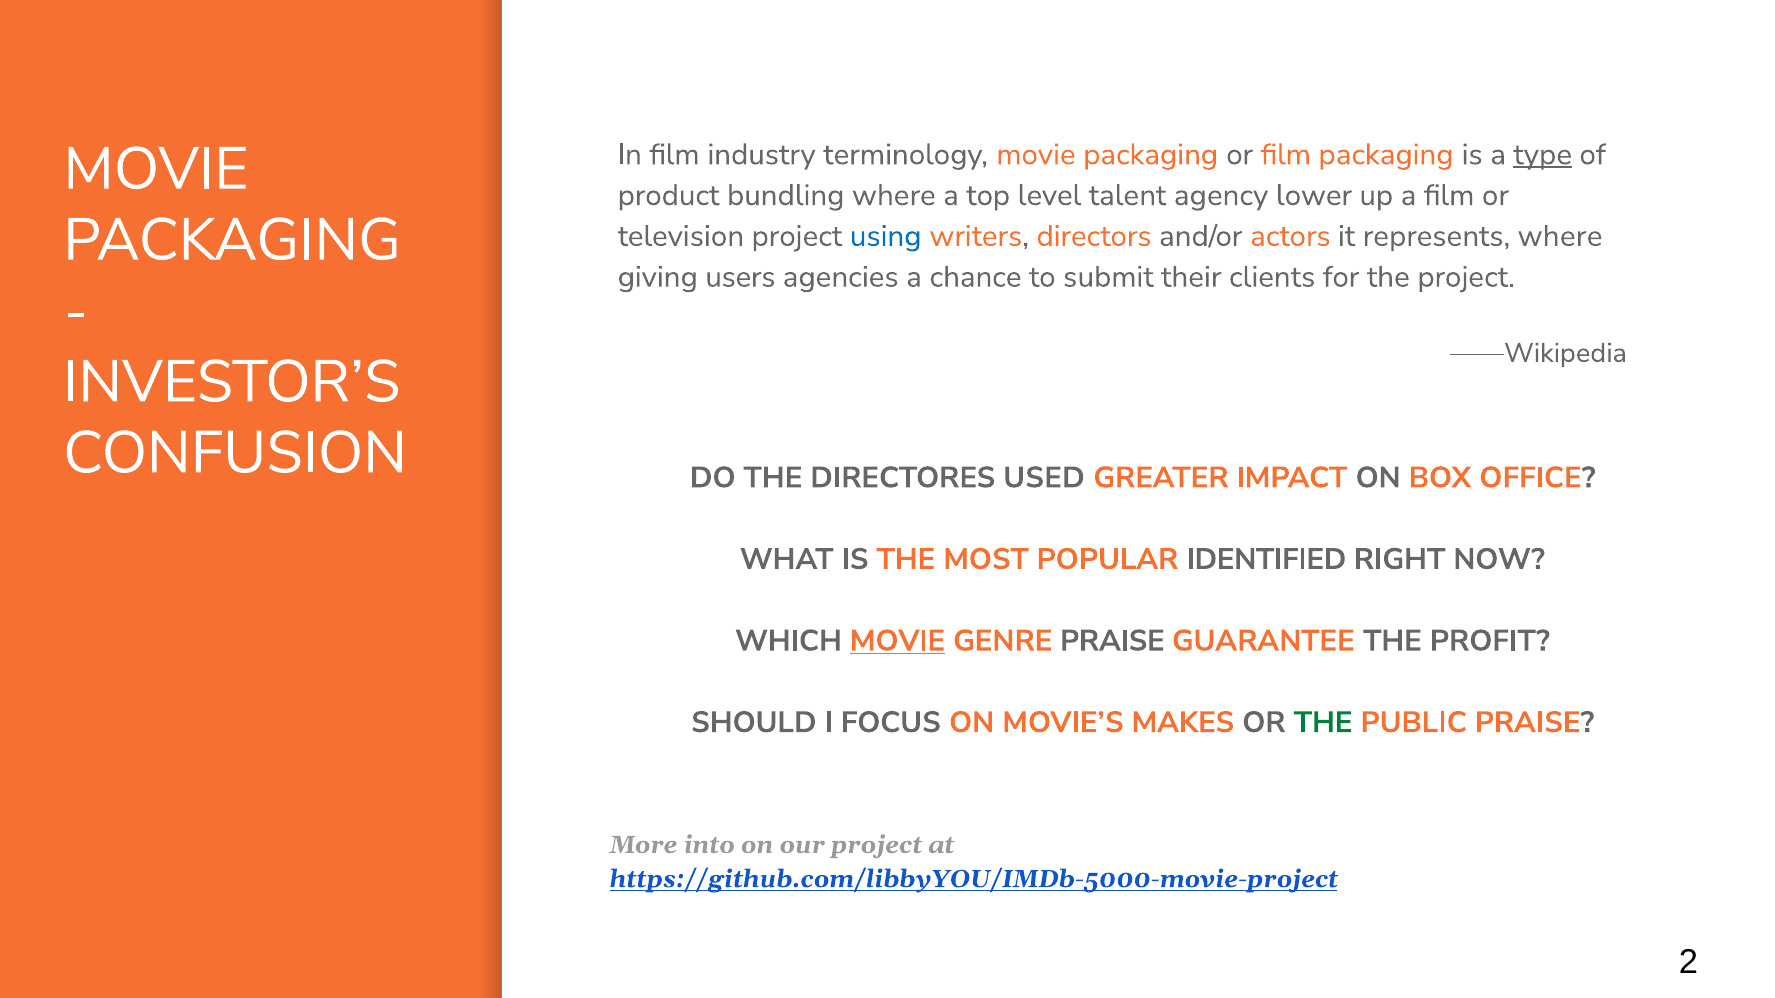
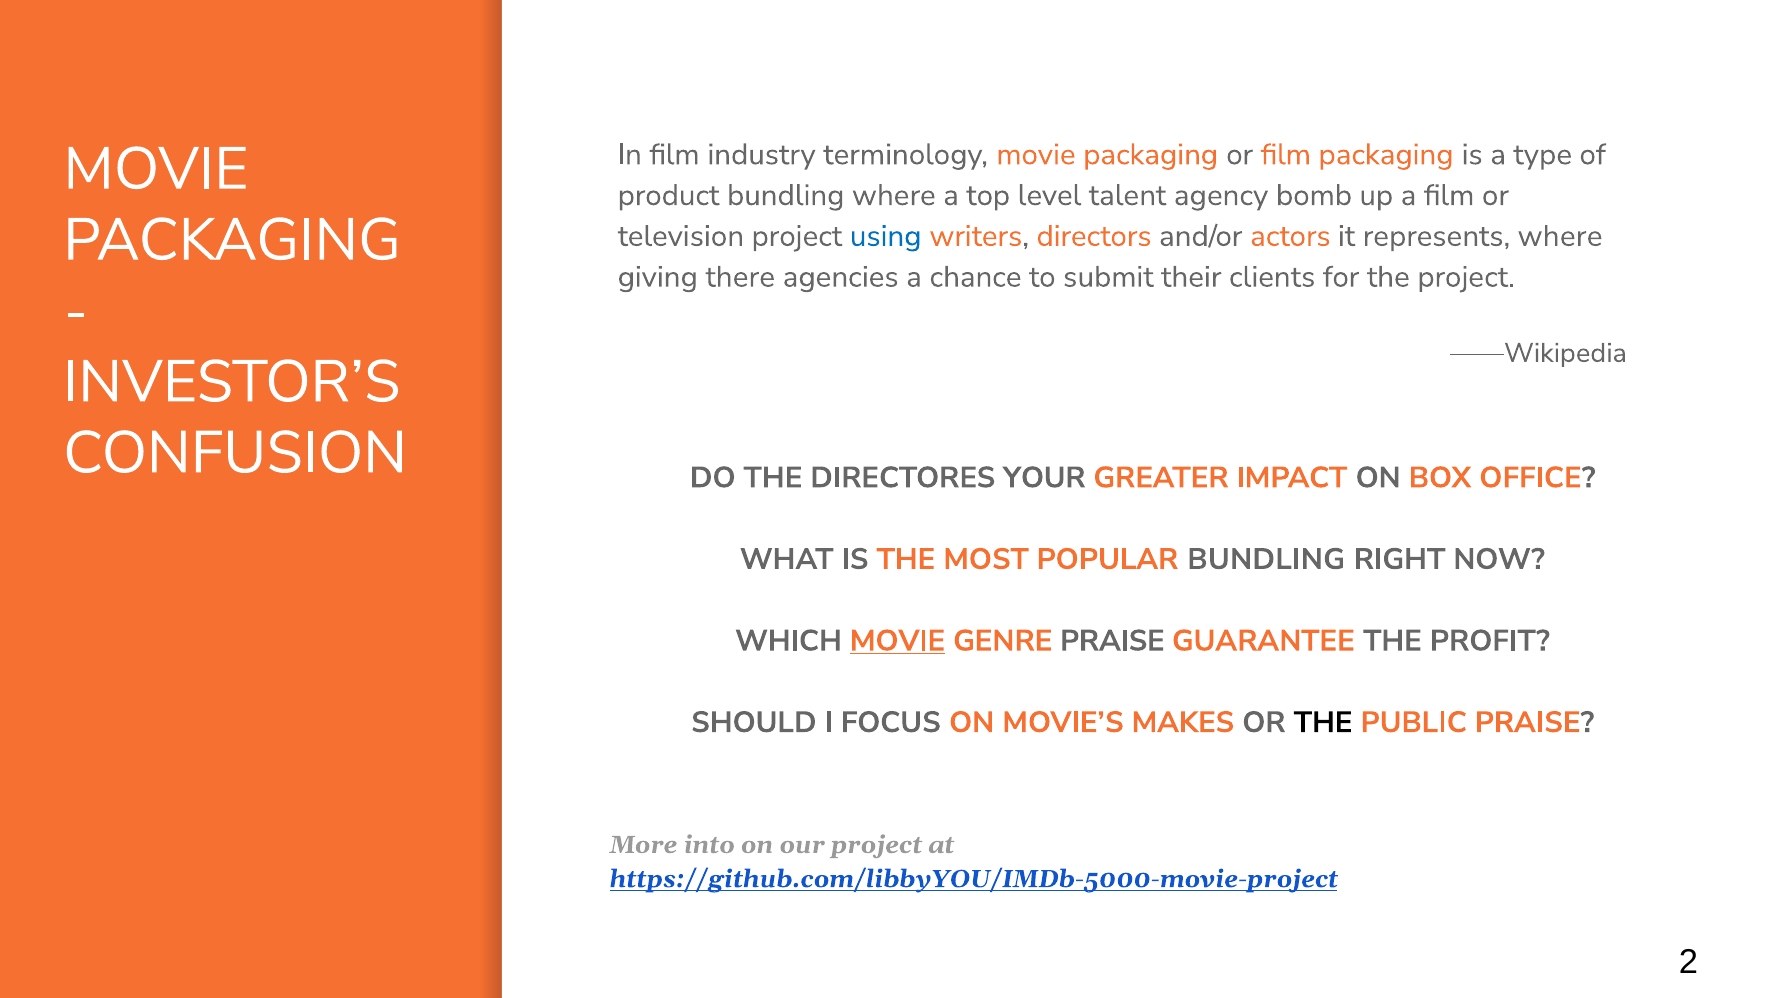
type underline: present -> none
lower: lower -> bomb
users: users -> there
USED: USED -> YOUR
POPULAR IDENTIFIED: IDENTIFIED -> BUNDLING
THE at (1323, 723) colour: green -> black
